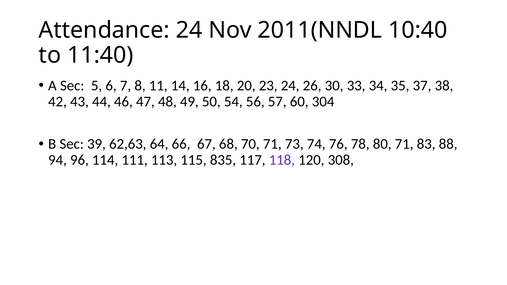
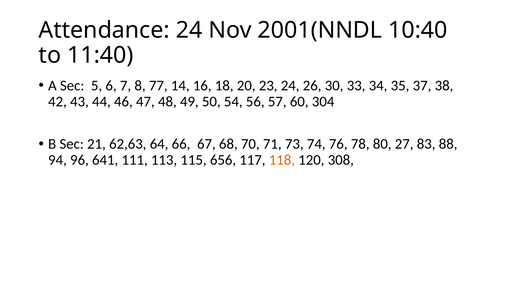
2011(NNDL: 2011(NNDL -> 2001(NNDL
11: 11 -> 77
39: 39 -> 21
80 71: 71 -> 27
114: 114 -> 641
835: 835 -> 656
118 colour: purple -> orange
